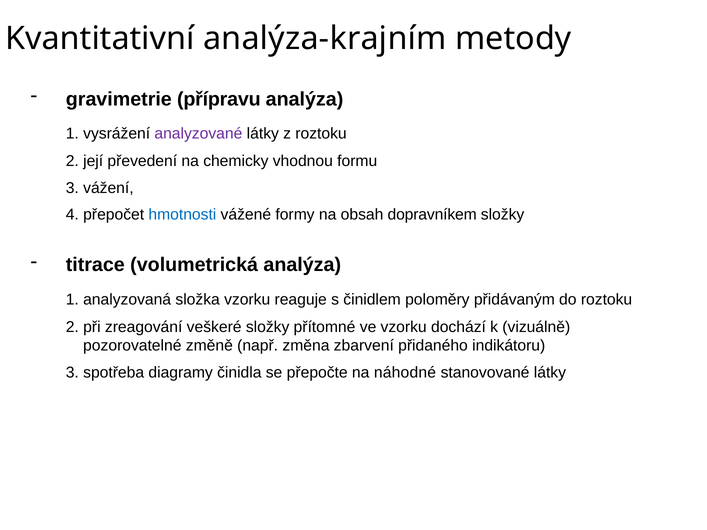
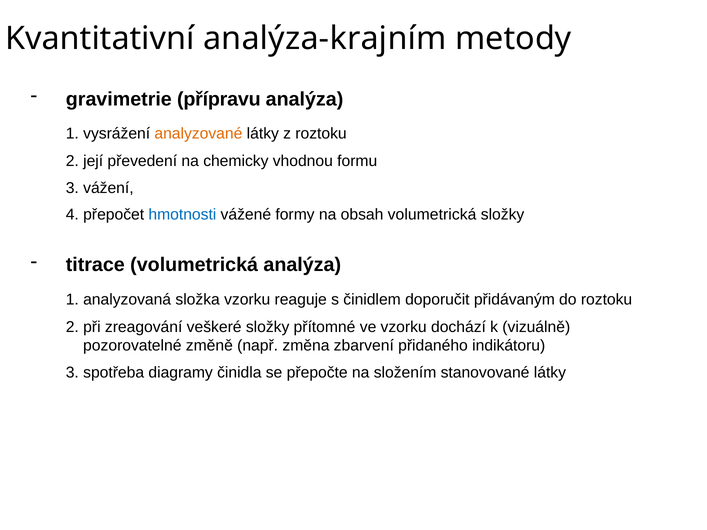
analyzované colour: purple -> orange
obsah dopravníkem: dopravníkem -> volumetrická
poloměry: poloměry -> doporučit
náhodné: náhodné -> složením
